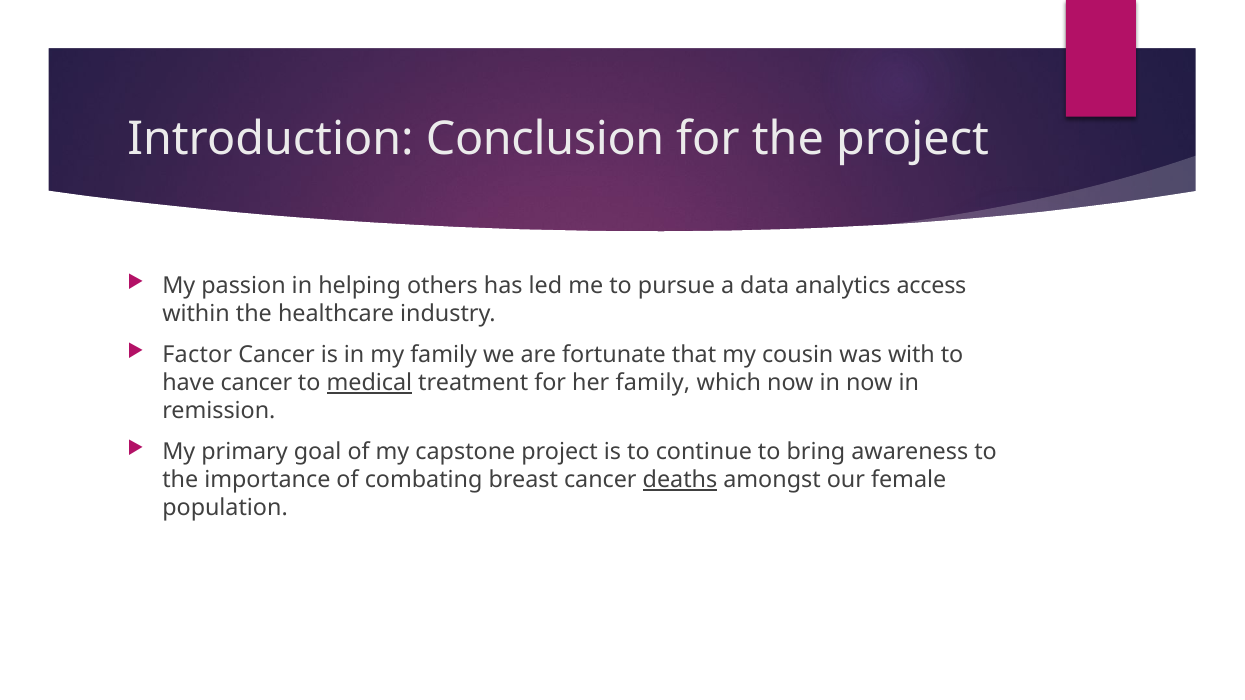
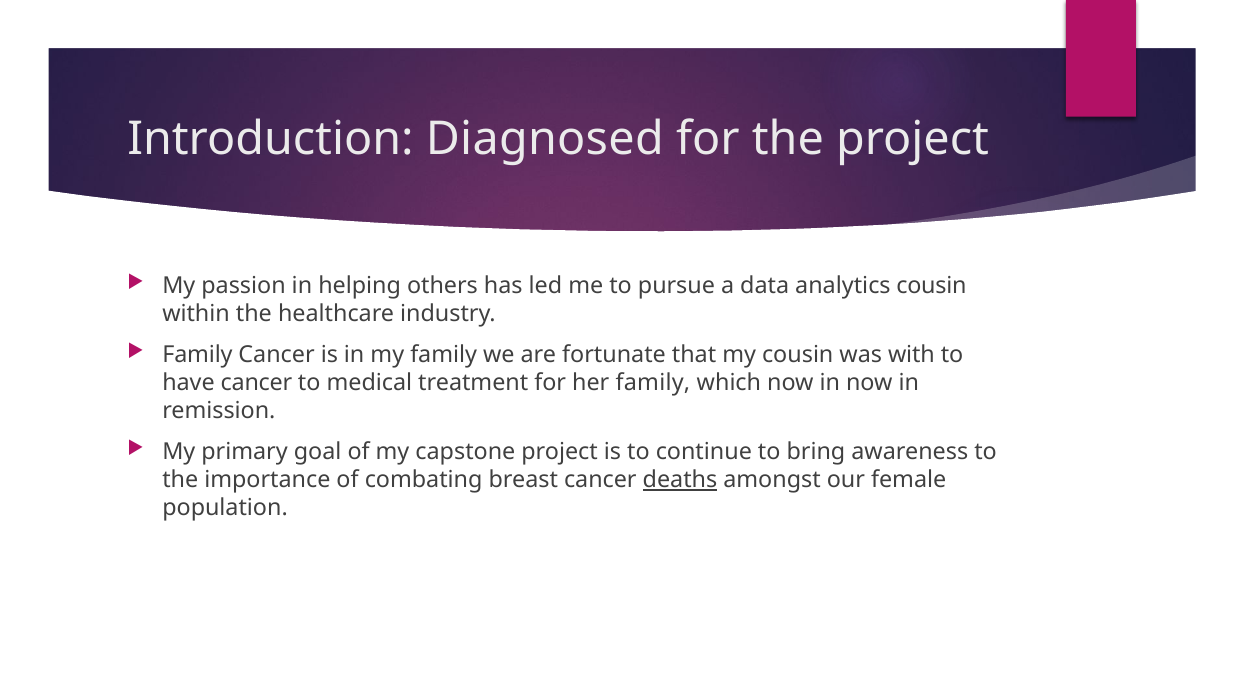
Conclusion: Conclusion -> Diagnosed
analytics access: access -> cousin
Factor at (197, 355): Factor -> Family
medical underline: present -> none
